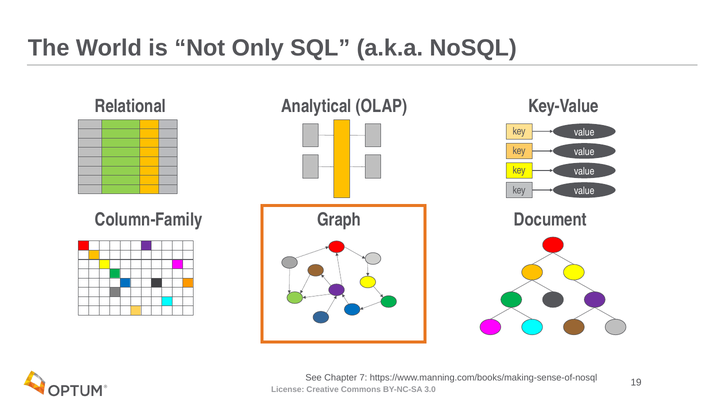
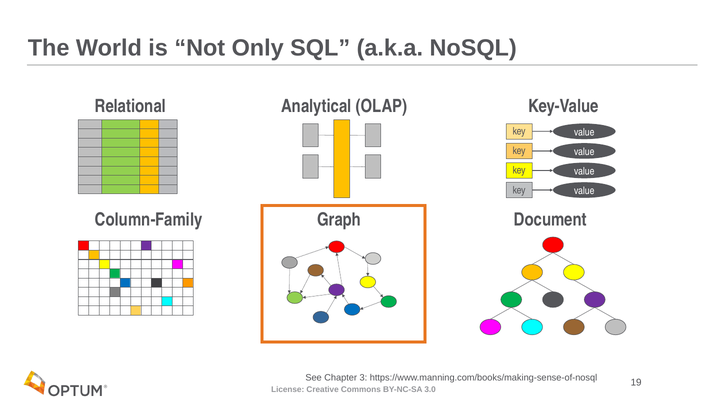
7: 7 -> 3
